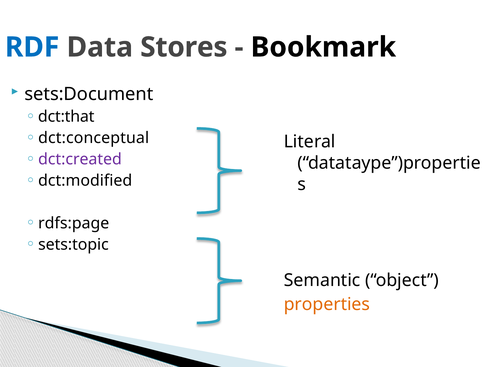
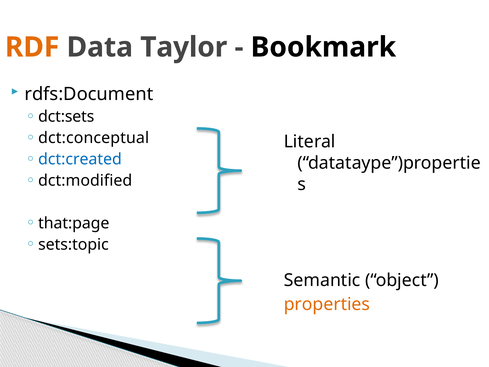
RDF colour: blue -> orange
Stores: Stores -> Taylor
sets:Document: sets:Document -> rdfs:Document
dct:that: dct:that -> dct:sets
dct:created colour: purple -> blue
rdfs:page: rdfs:page -> that:page
